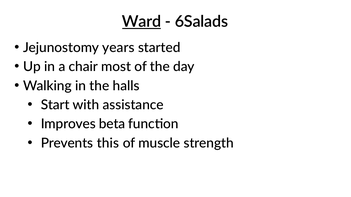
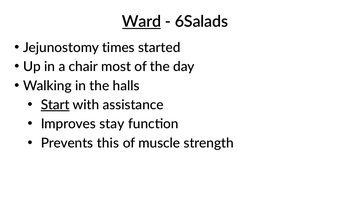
years: years -> times
Start underline: none -> present
beta: beta -> stay
